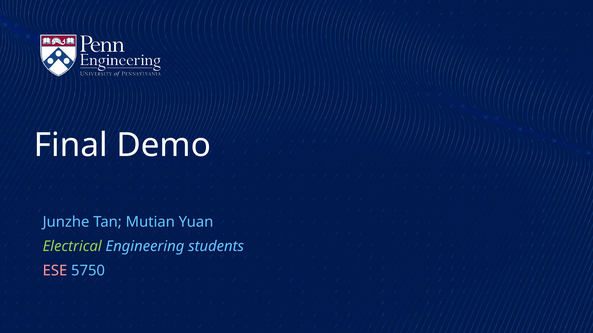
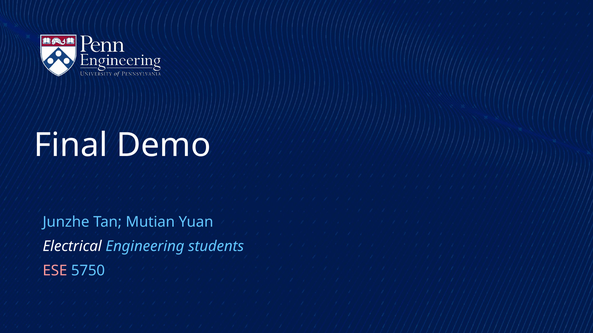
Electrical colour: light green -> white
